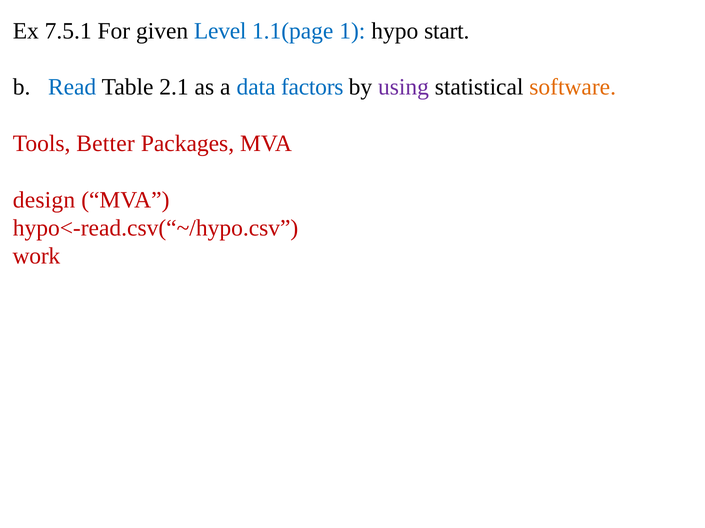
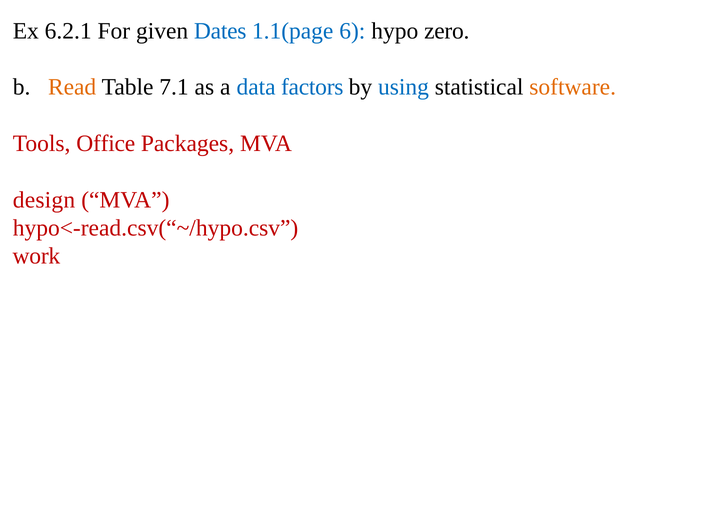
7.5.1: 7.5.1 -> 6.2.1
Level: Level -> Dates
1: 1 -> 6
start: start -> zero
Read colour: blue -> orange
2.1: 2.1 -> 7.1
using colour: purple -> blue
Better: Better -> Office
